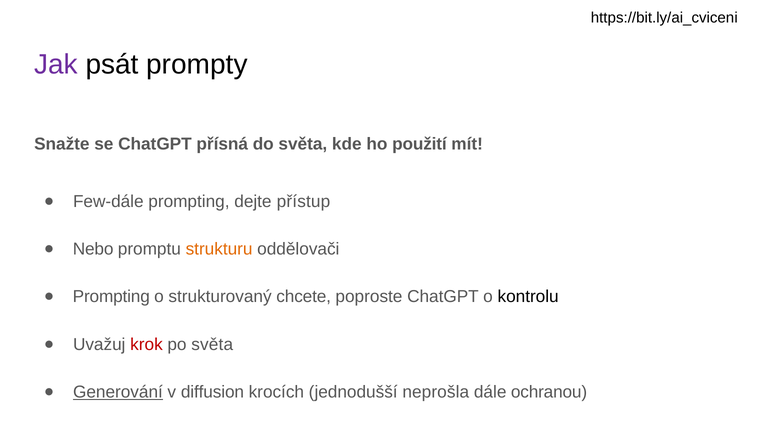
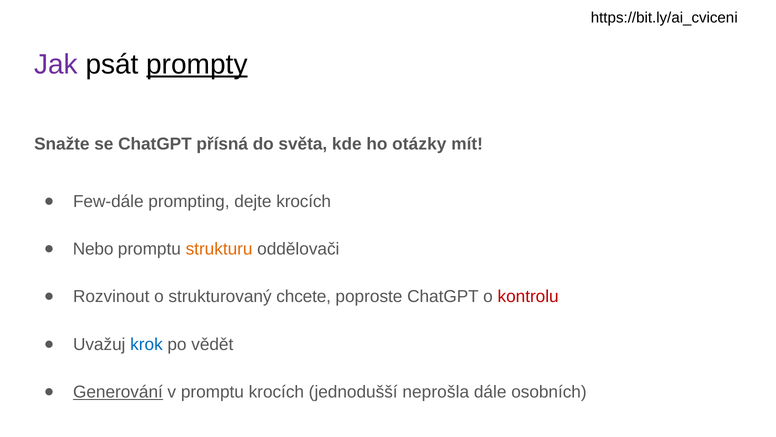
prompty underline: none -> present
použití: použití -> otázky
dejte přístup: přístup -> krocích
Prompting at (111, 296): Prompting -> Rozvinout
kontrolu colour: black -> red
krok colour: red -> blue
po světa: světa -> vědět
v diffusion: diffusion -> promptu
ochranou: ochranou -> osobních
